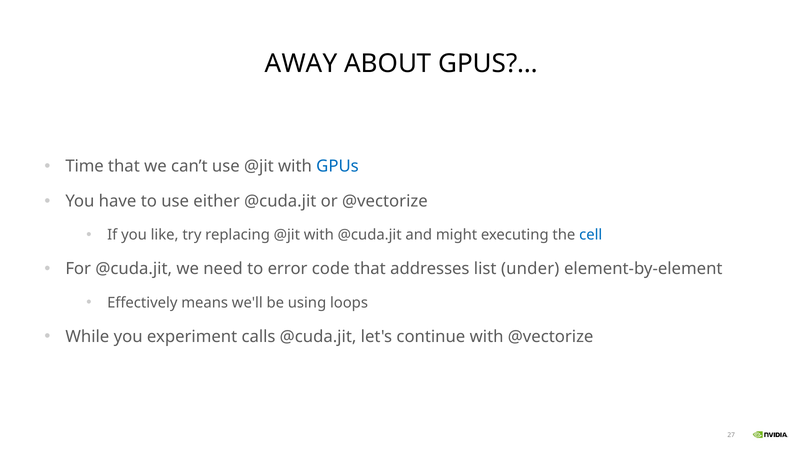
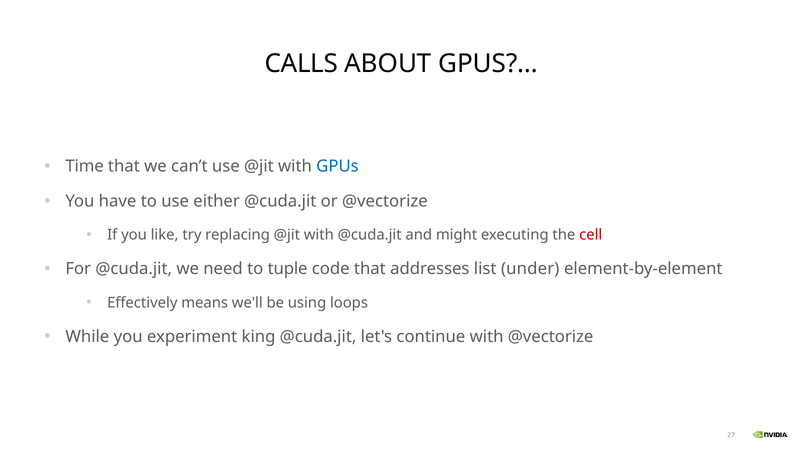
AWAY: AWAY -> CALLS
cell colour: blue -> red
error: error -> tuple
calls: calls -> king
